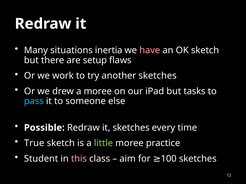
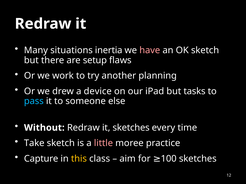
another sketches: sketches -> planning
a moree: moree -> device
Possible: Possible -> Without
True: True -> Take
little colour: light green -> pink
Student: Student -> Capture
this colour: pink -> yellow
